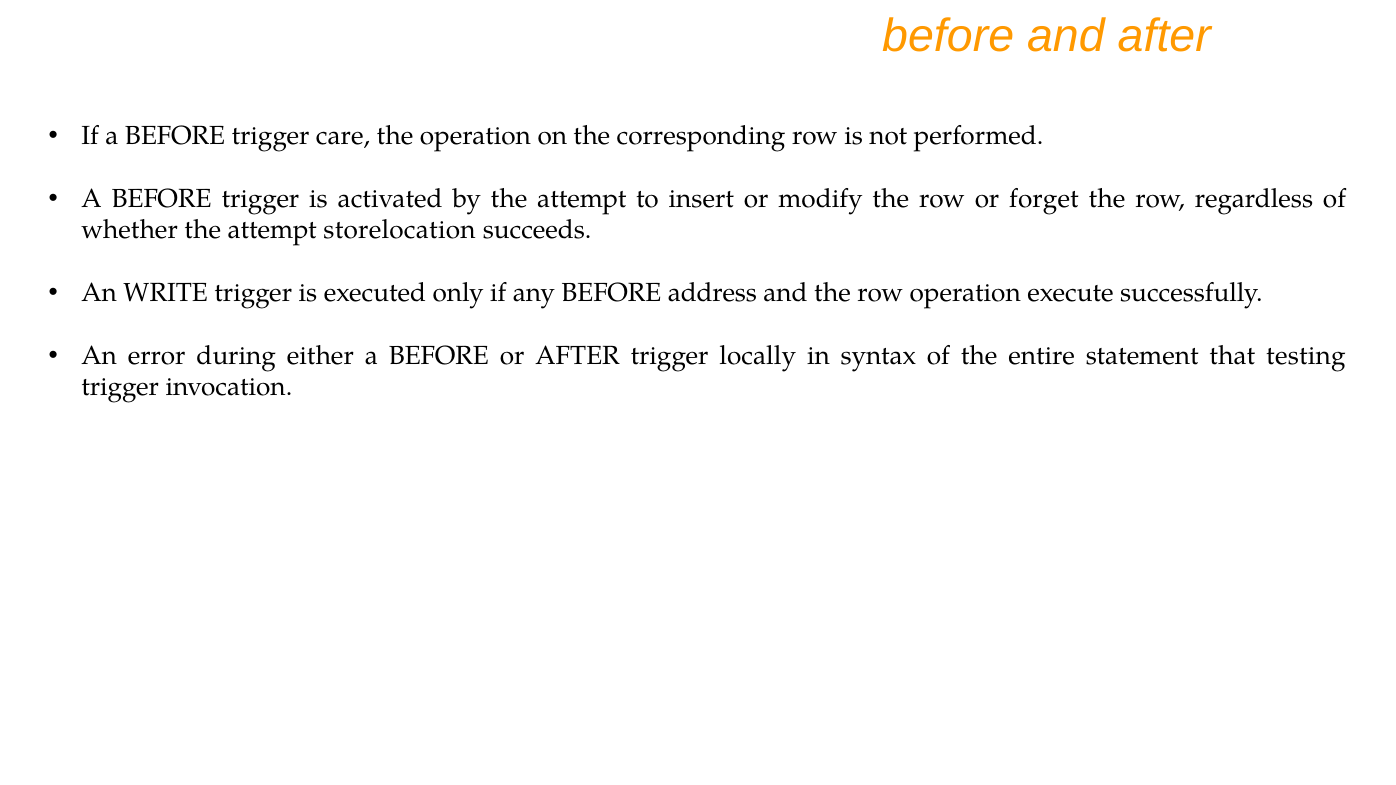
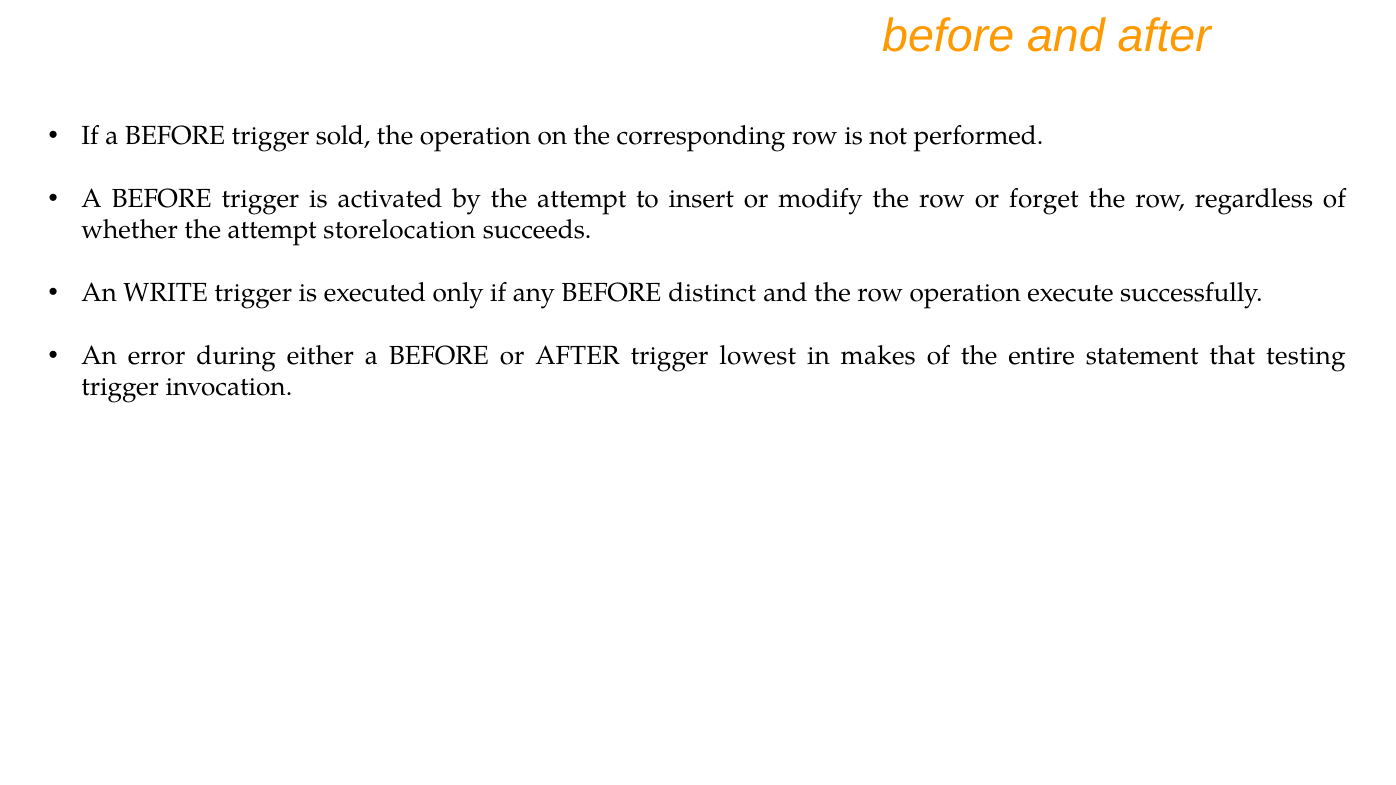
care: care -> sold
address: address -> distinct
locally: locally -> lowest
syntax: syntax -> makes
